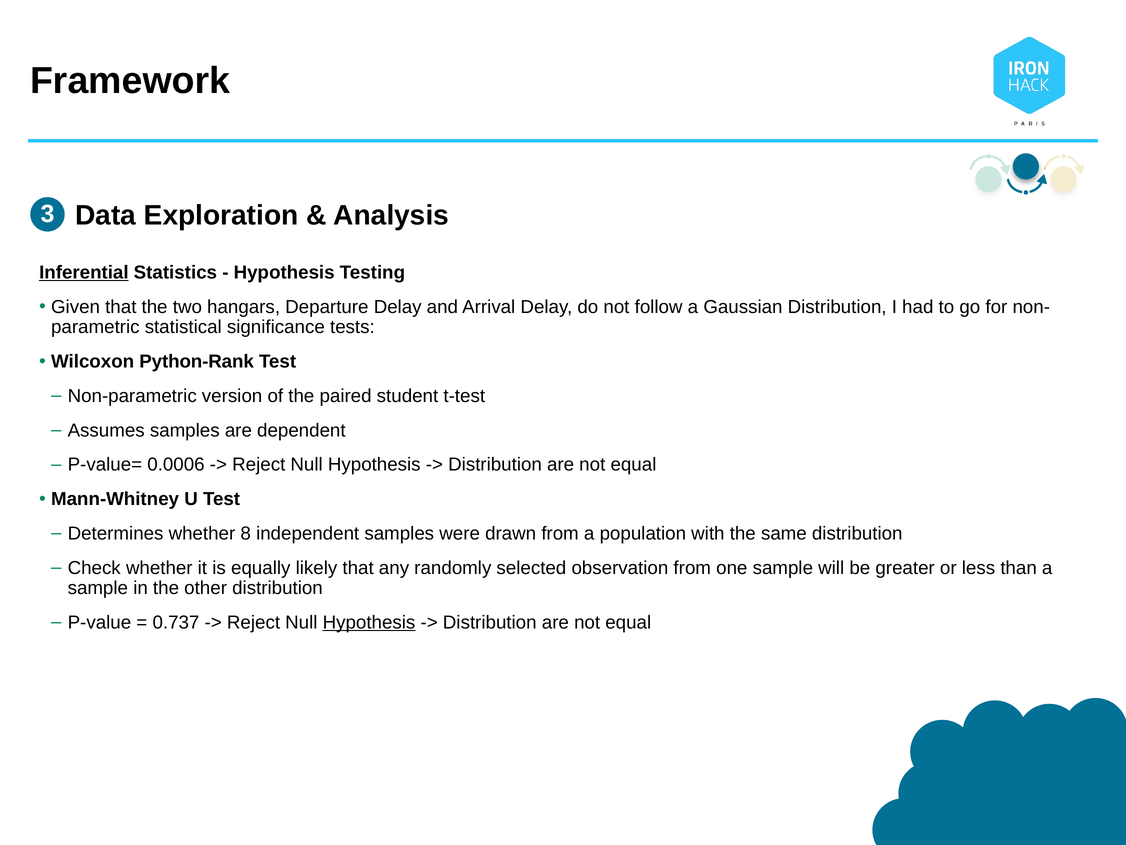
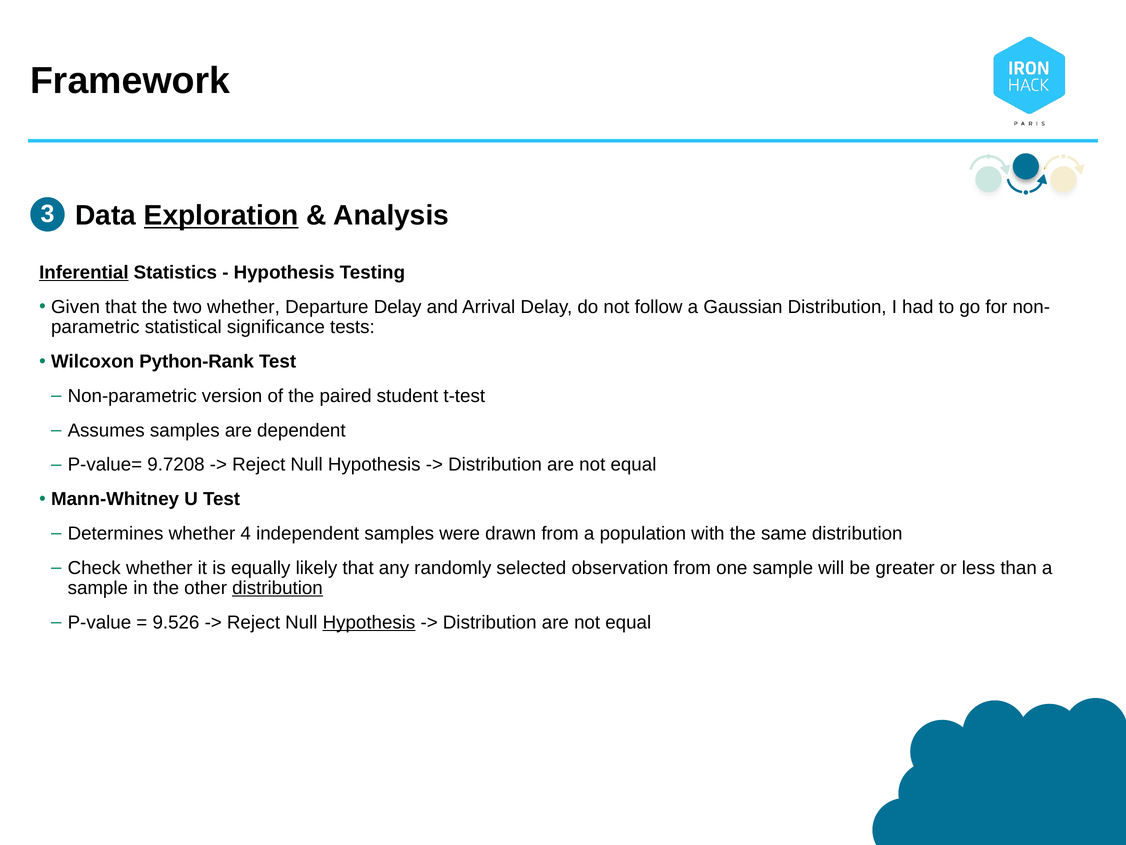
Exploration underline: none -> present
two hangars: hangars -> whether
0.0006: 0.0006 -> 9.7208
8: 8 -> 4
distribution at (277, 588) underline: none -> present
0.737: 0.737 -> 9.526
